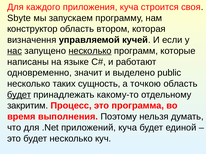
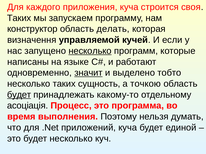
Sbyte at (19, 18): Sbyte -> Таких
втором: втором -> делать
нас underline: present -> none
значит underline: none -> present
public: public -> тобто
закритим: закритим -> асоціація
